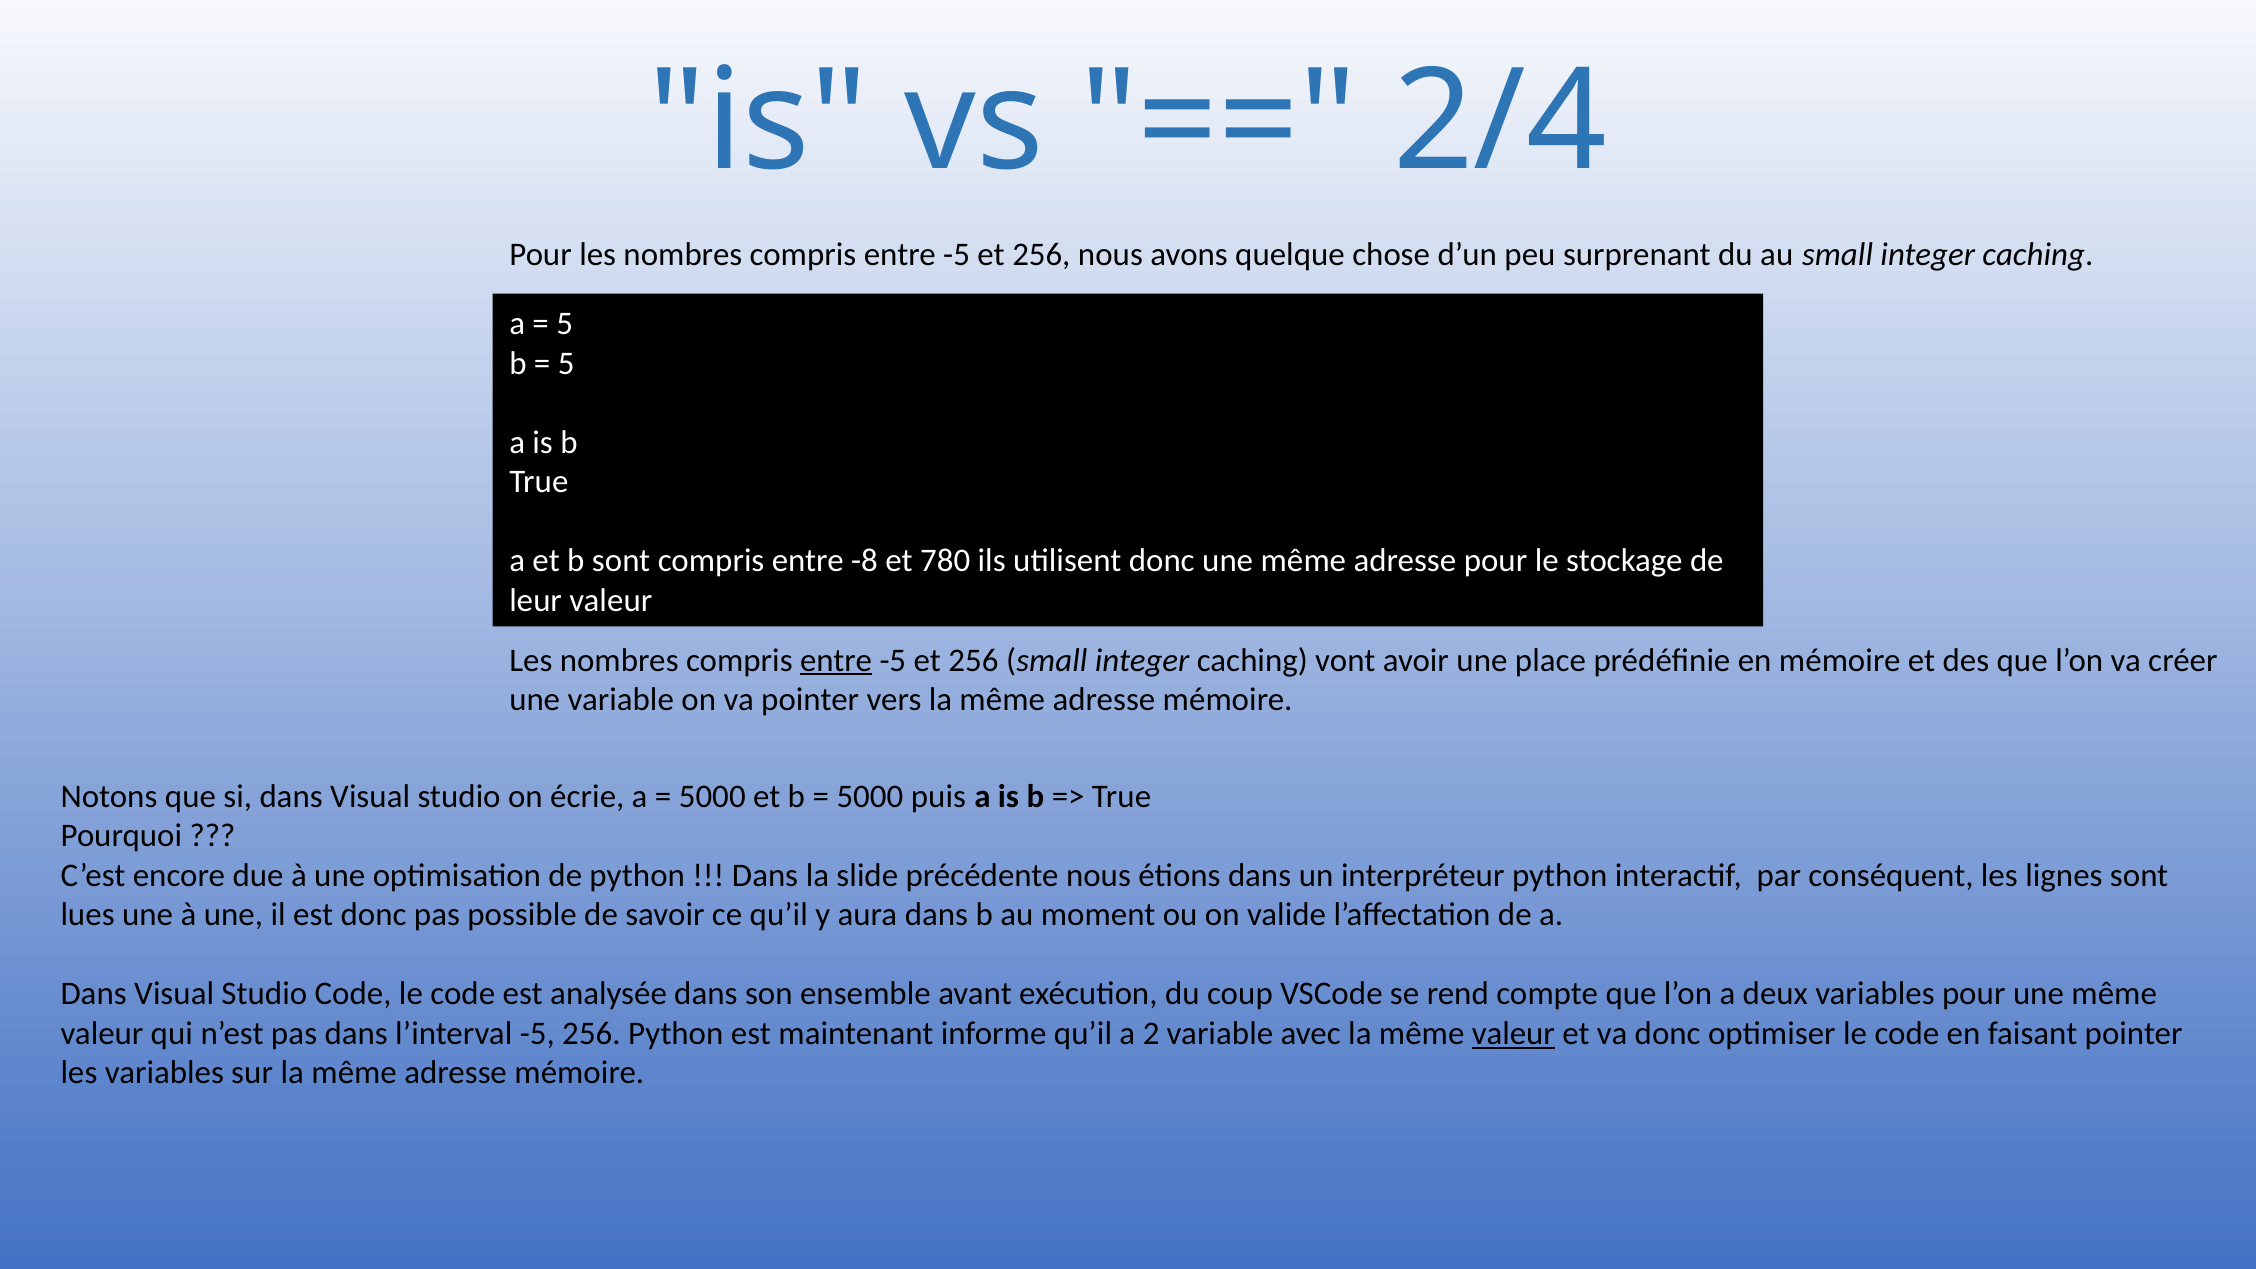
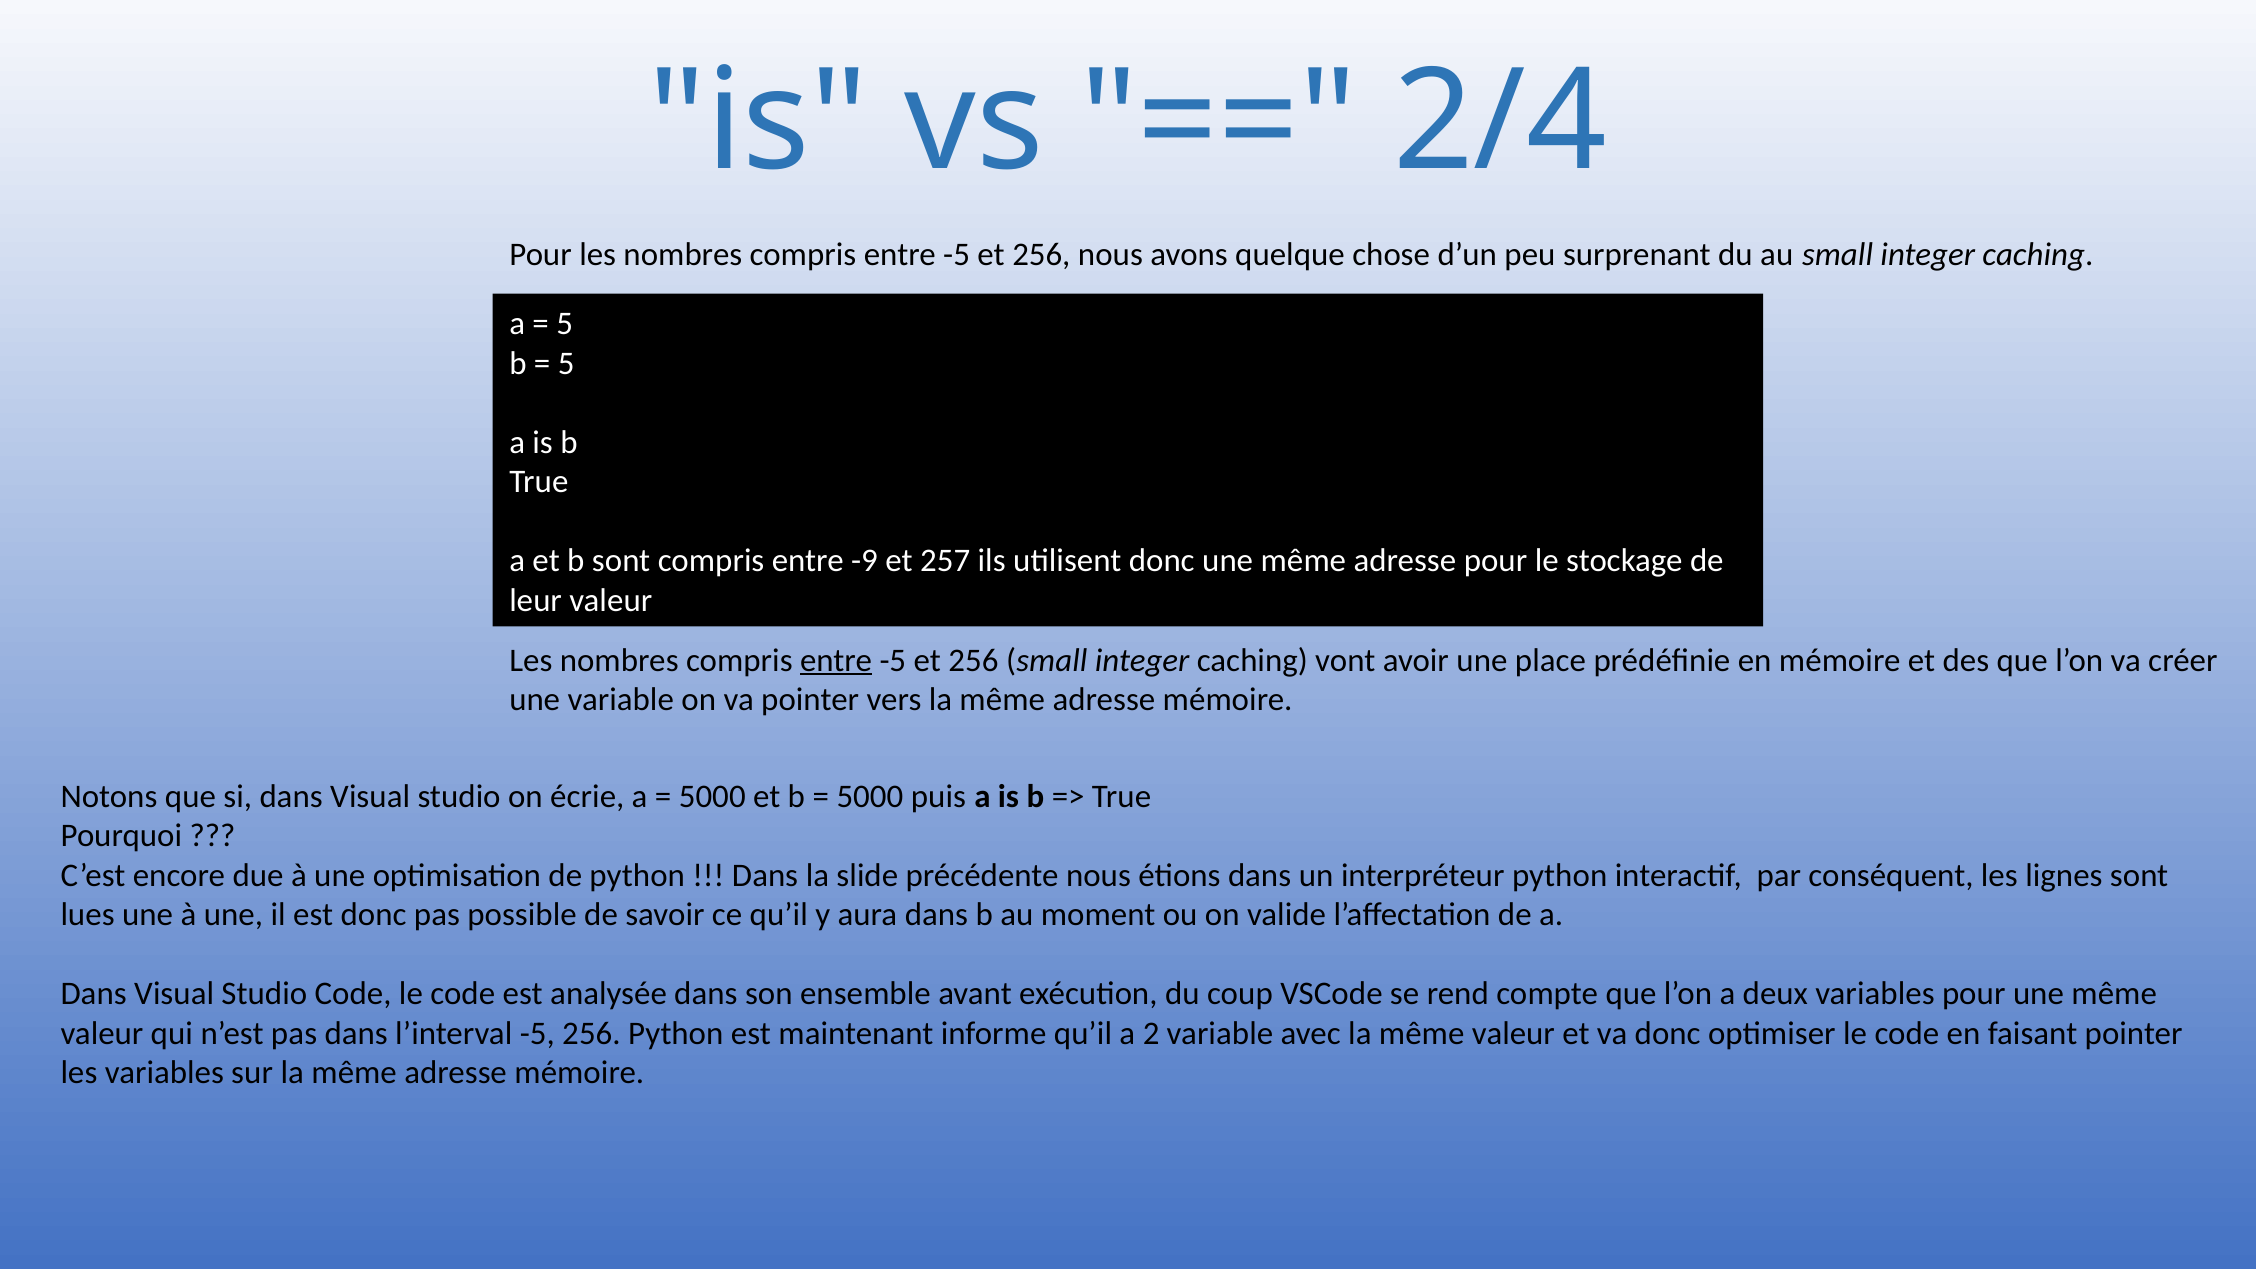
-8: -8 -> -9
780: 780 -> 257
valeur at (1513, 1034) underline: present -> none
